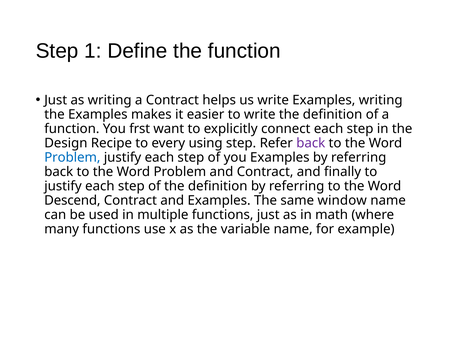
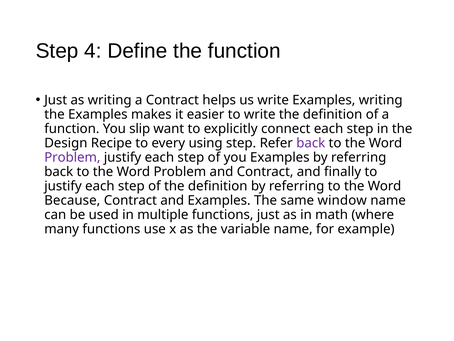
1: 1 -> 4
frst: frst -> slip
Problem at (72, 157) colour: blue -> purple
Descend: Descend -> Because
